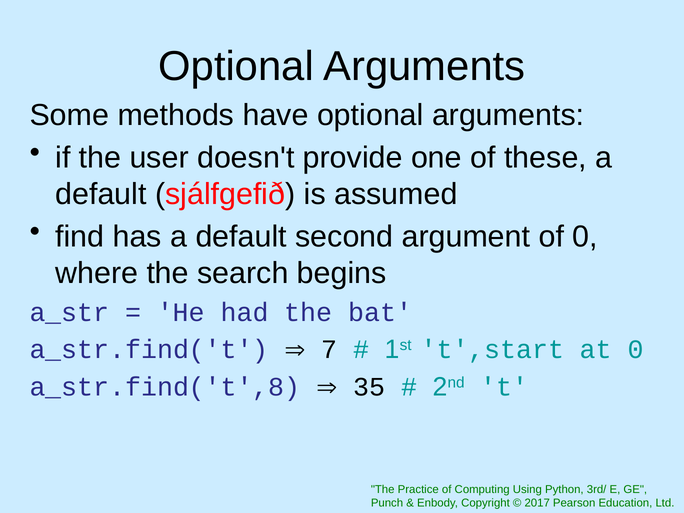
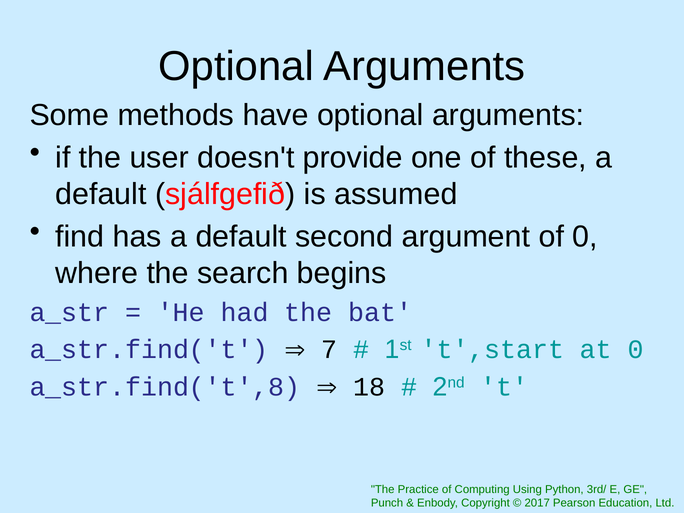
35: 35 -> 18
